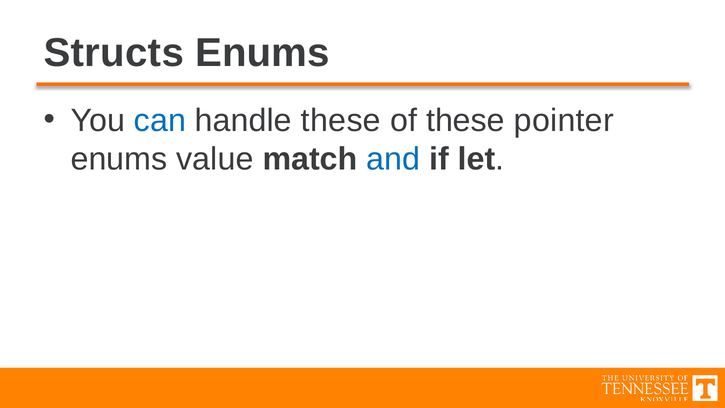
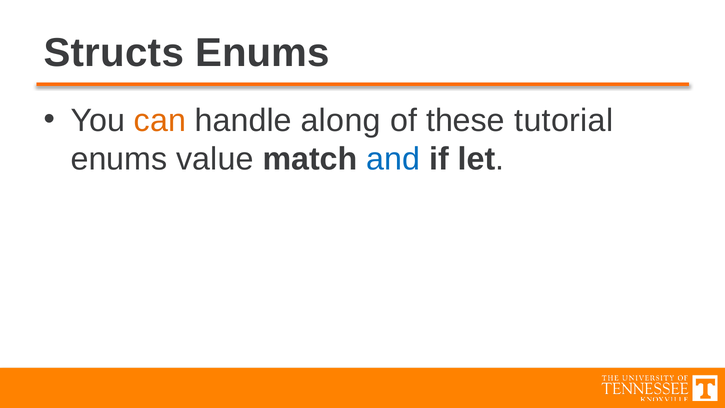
can colour: blue -> orange
handle these: these -> along
pointer: pointer -> tutorial
